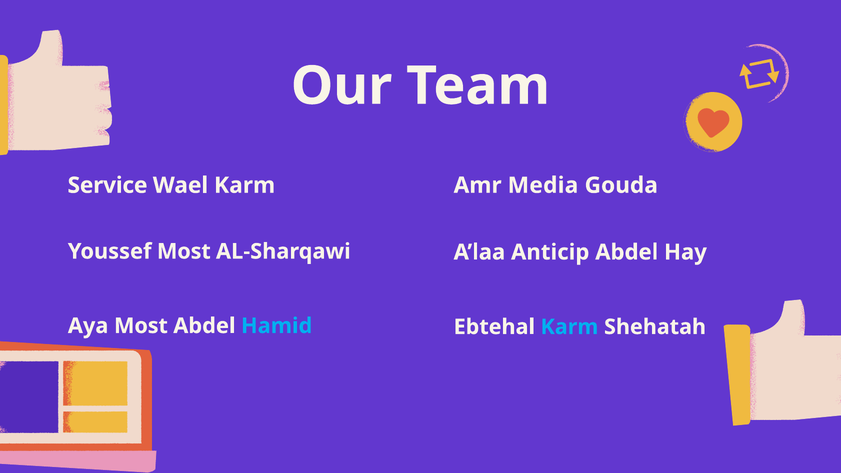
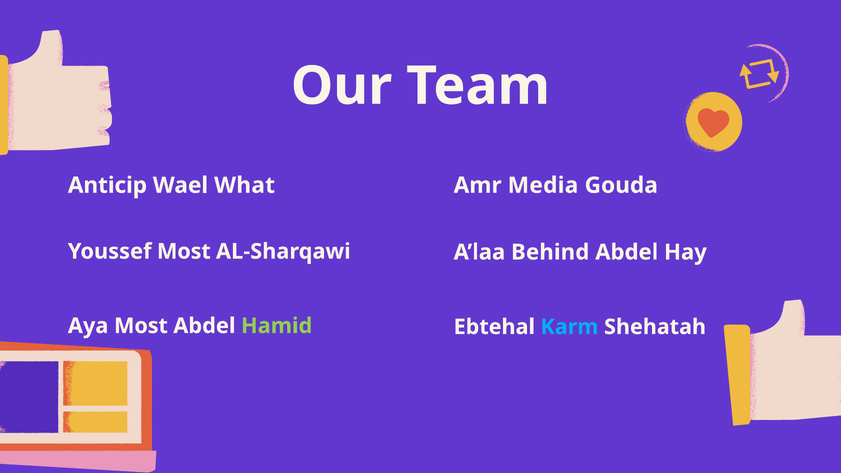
Service: Service -> Anticip
Wael Karm: Karm -> What
Anticip: Anticip -> Behind
Hamid colour: light blue -> light green
